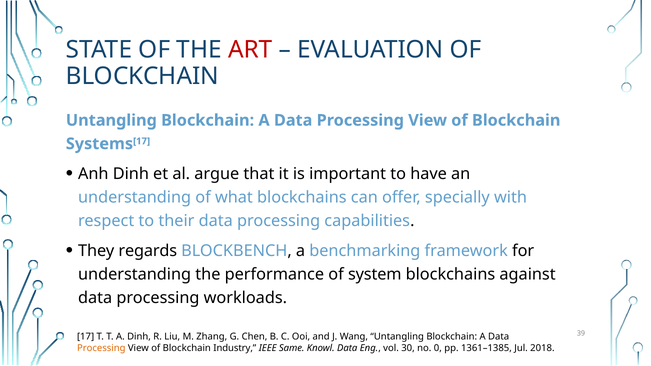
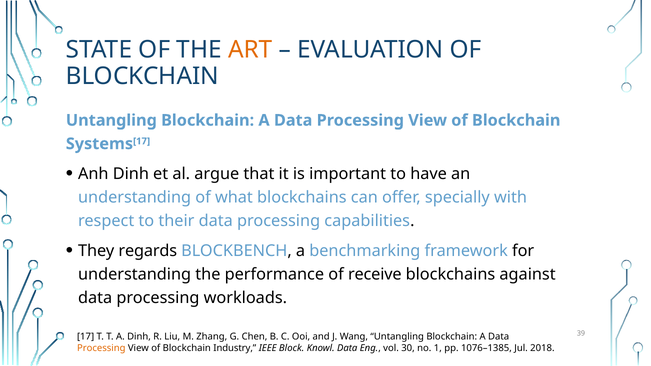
ART colour: red -> orange
system: system -> receive
Same: Same -> Block
0: 0 -> 1
1361–1385: 1361–1385 -> 1076–1385
